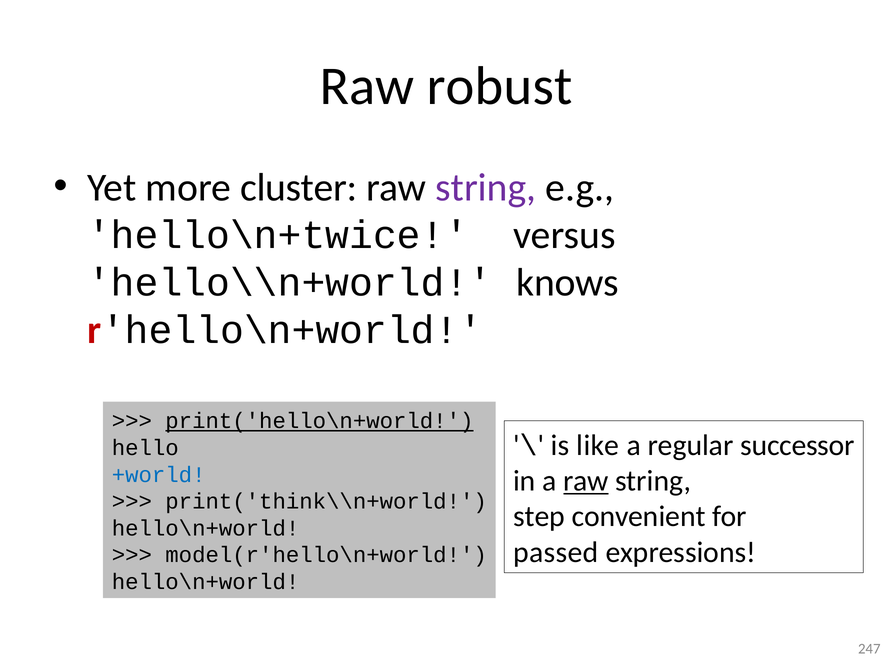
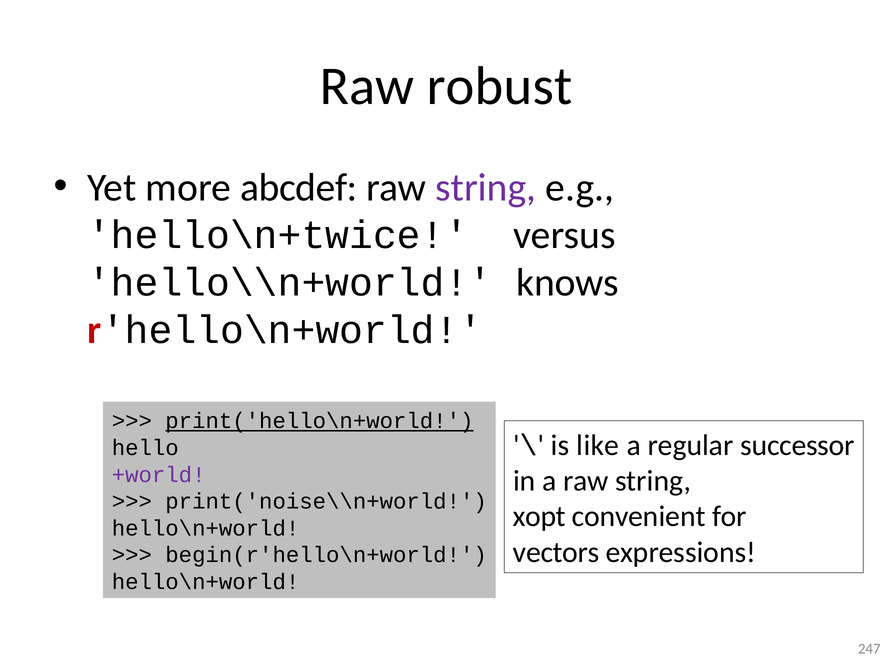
cluster: cluster -> abcdef
+world colour: blue -> purple
raw at (586, 481) underline: present -> none
print('think\\n+world: print('think\\n+world -> print('noise\\n+world
step: step -> xopt
passed: passed -> vectors
model(r'hello\n+world: model(r'hello\n+world -> begin(r'hello\n+world
